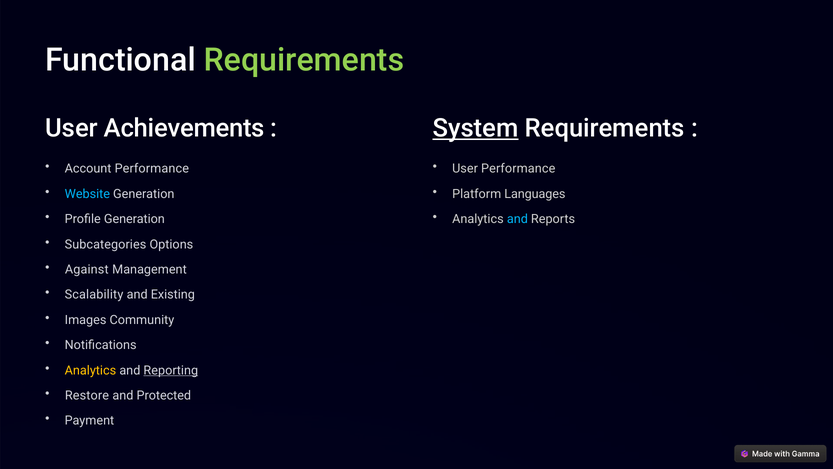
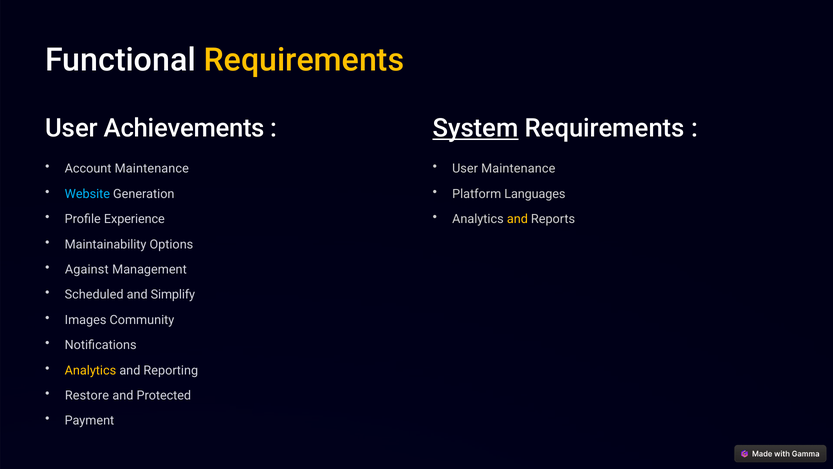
Requirements at (304, 60) colour: light green -> yellow
Account Performance: Performance -> Maintenance
User Performance: Performance -> Maintenance
Profile Generation: Generation -> Experience
and at (517, 219) colour: light blue -> yellow
Subcategories: Subcategories -> Maintainability
Scalability: Scalability -> Scheduled
Existing: Existing -> Simplify
Reporting underline: present -> none
